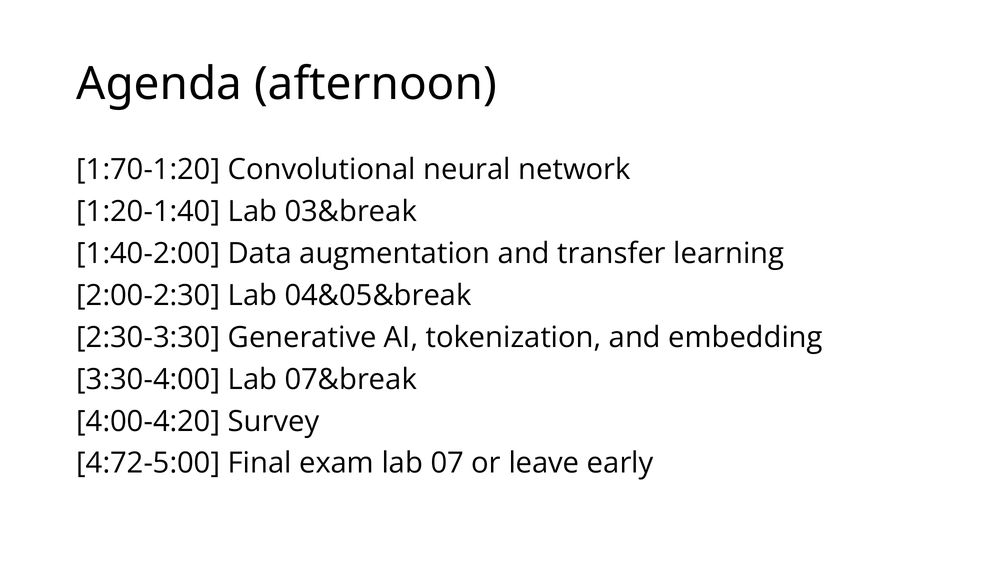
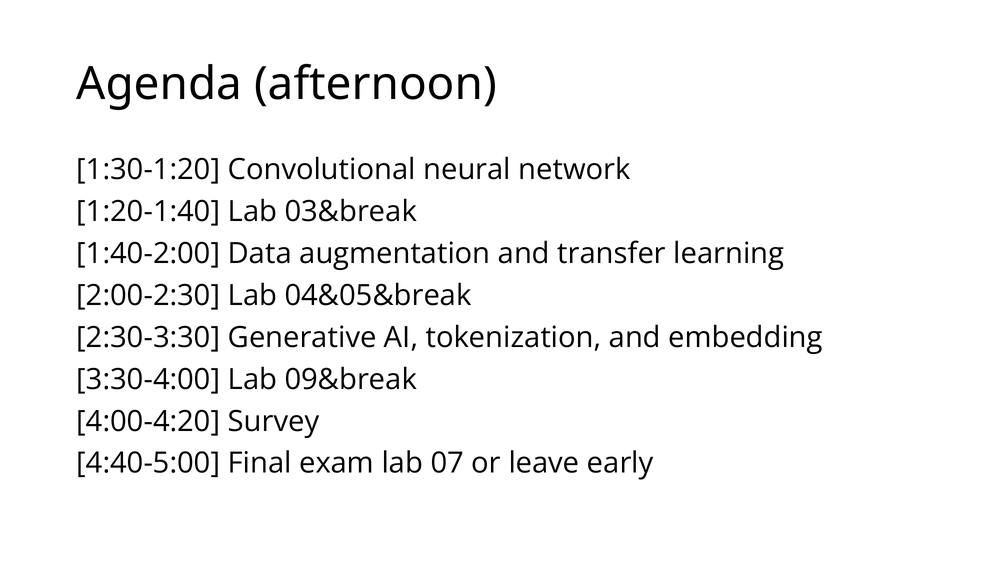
1:70-1:20: 1:70-1:20 -> 1:30-1:20
07&break: 07&break -> 09&break
4:72-5:00: 4:72-5:00 -> 4:40-5:00
